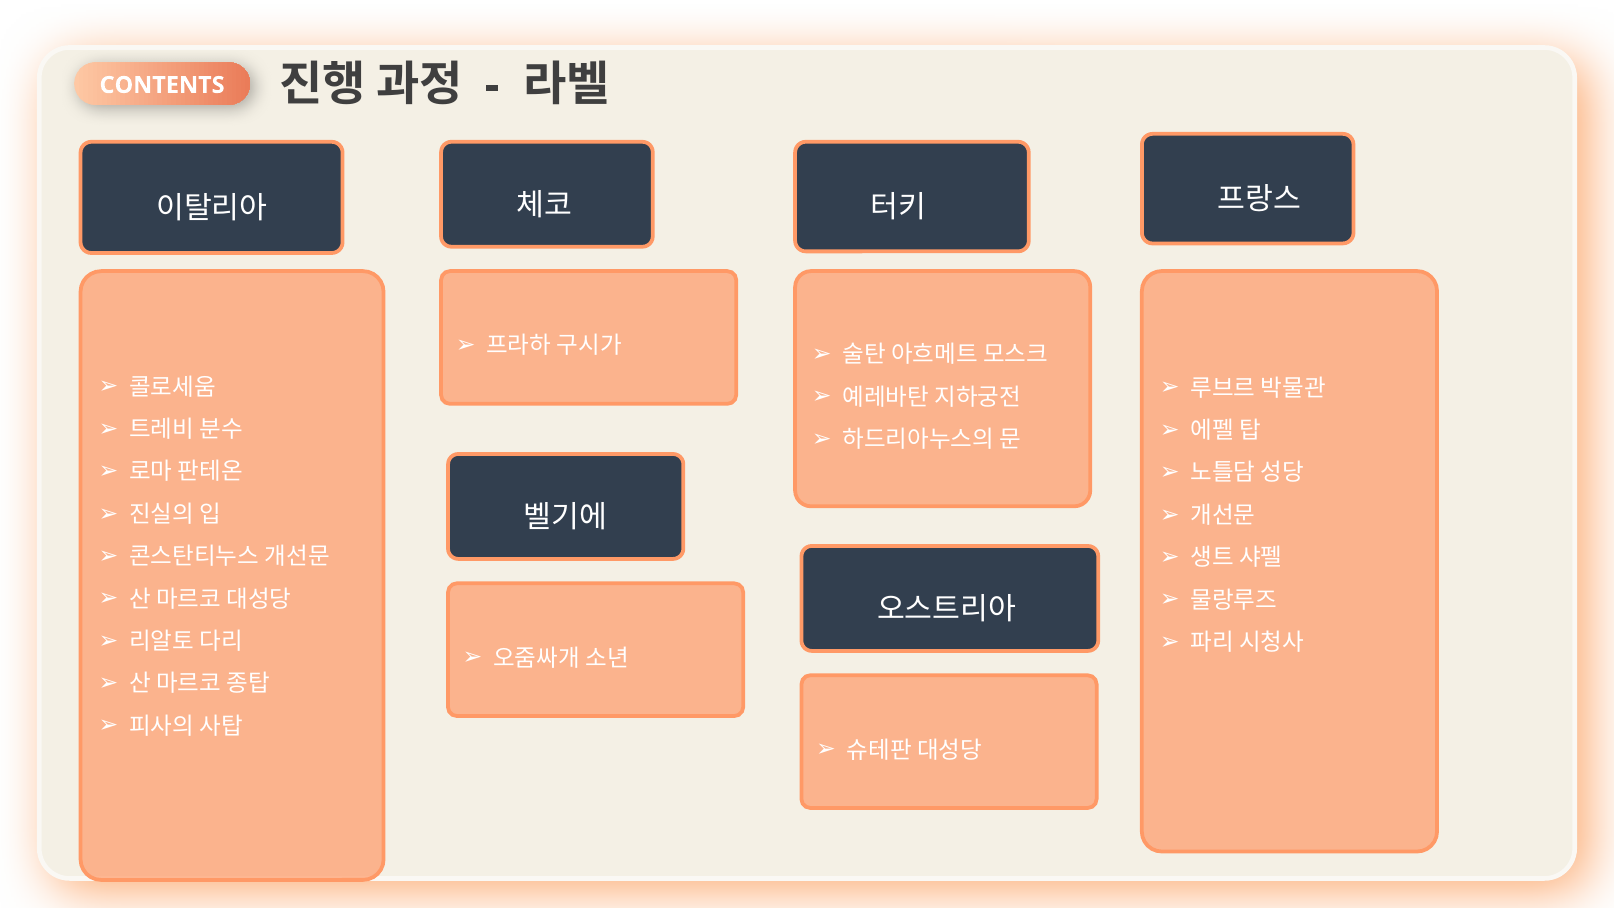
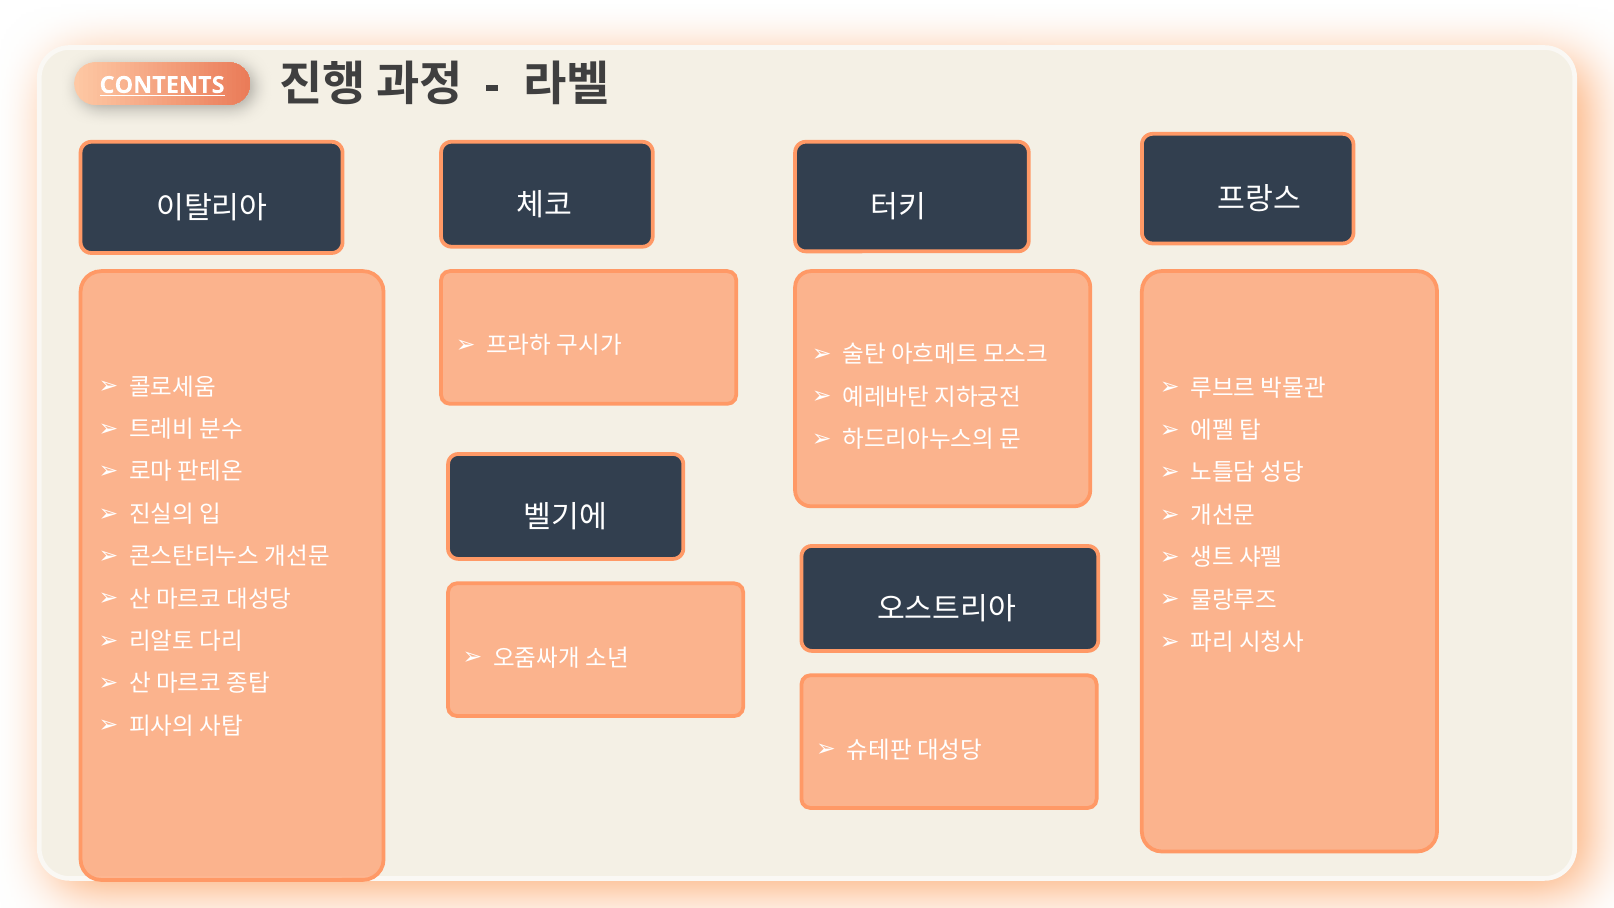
CONTENTS underline: none -> present
